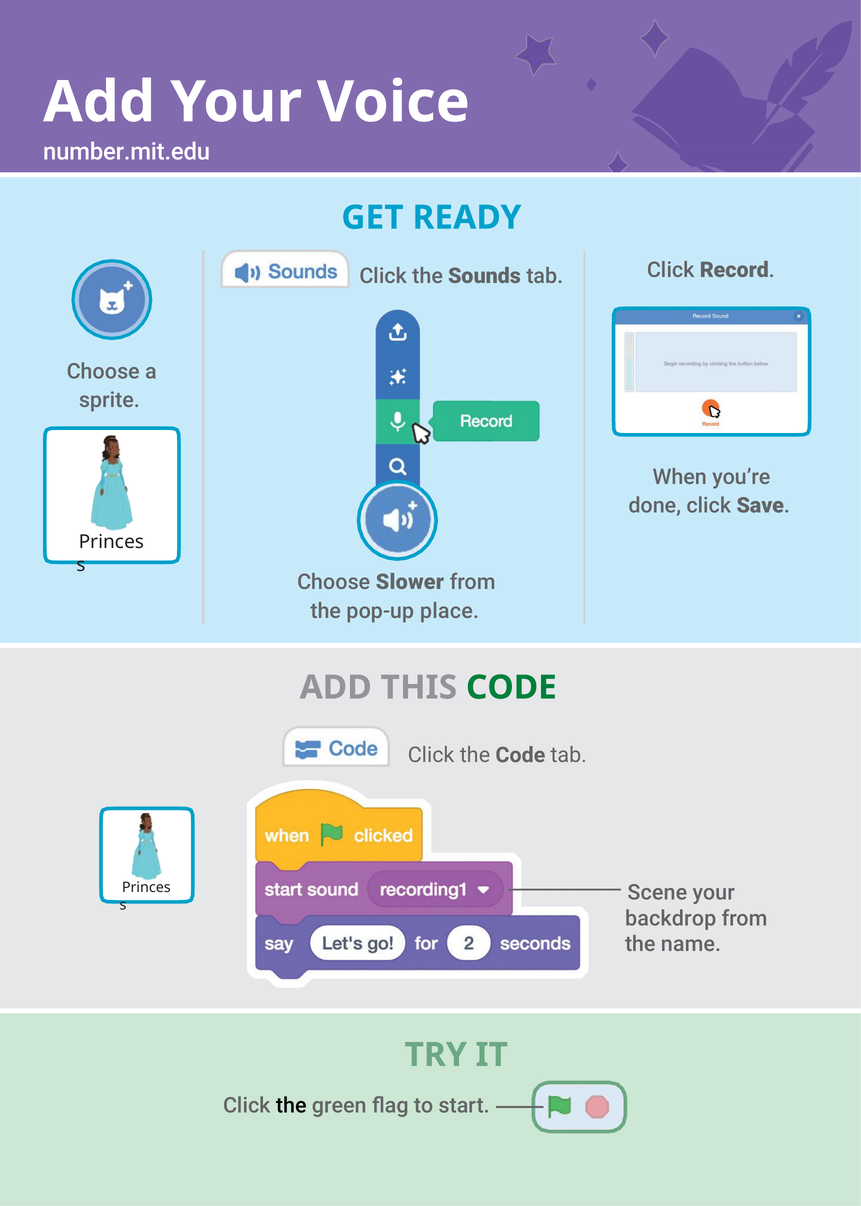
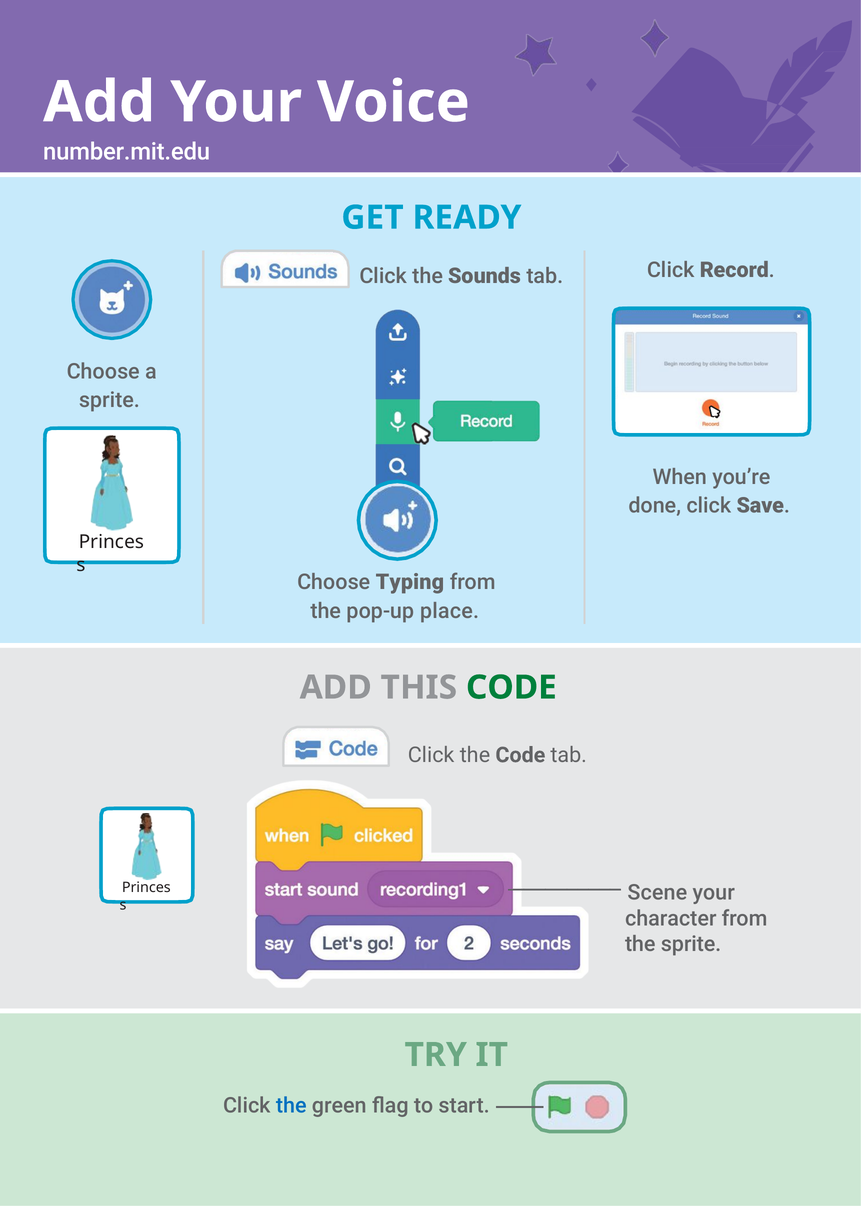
Slower: Slower -> Typing
backdrop: backdrop -> character
the name: name -> sprite
the at (291, 1105) colour: black -> blue
